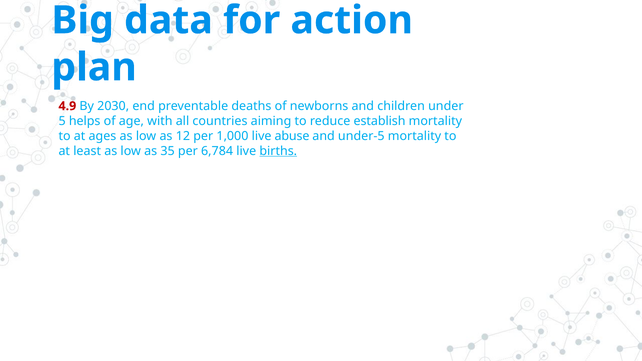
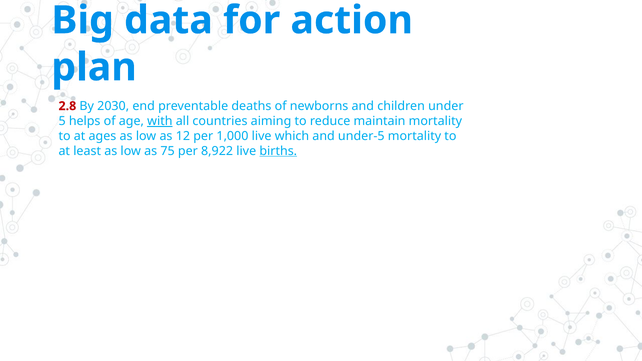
4.9: 4.9 -> 2.8
with underline: none -> present
establish: establish -> maintain
abuse: abuse -> which
35: 35 -> 75
6,784: 6,784 -> 8,922
